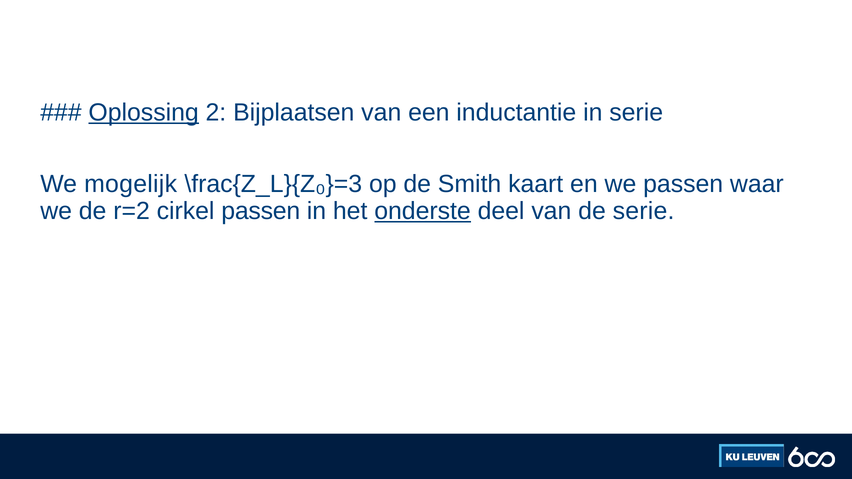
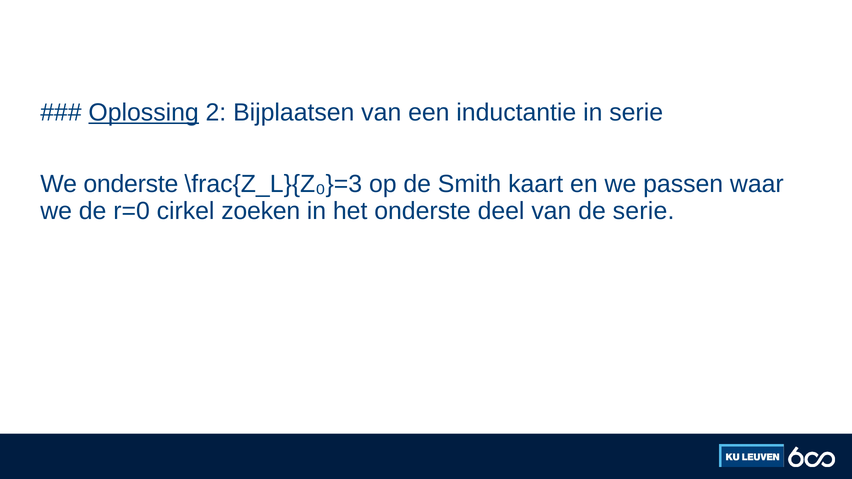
We mogelijk: mogelijk -> onderste
r=2: r=2 -> r=0
cirkel passen: passen -> zoeken
onderste at (423, 211) underline: present -> none
